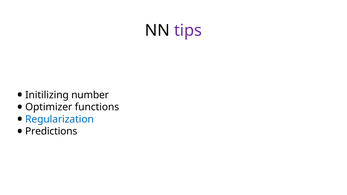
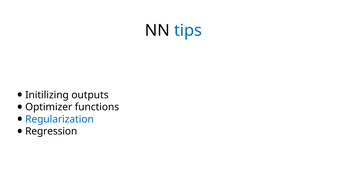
tips colour: purple -> blue
number: number -> outputs
Predictions: Predictions -> Regression
